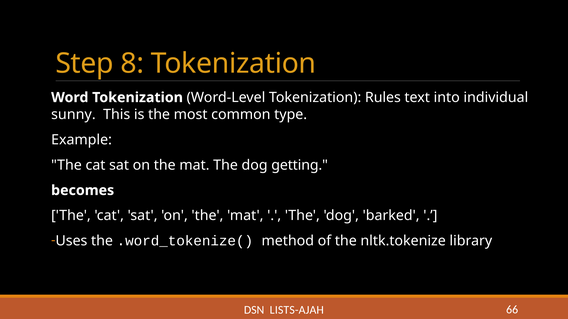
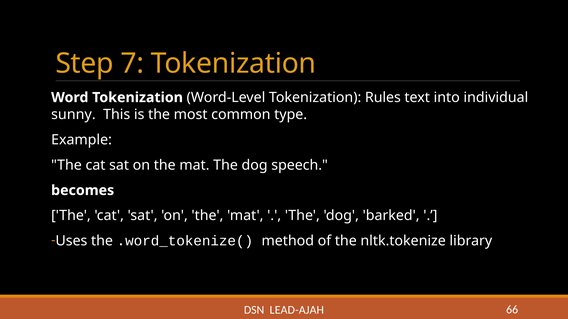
8: 8 -> 7
getting: getting -> speech
LISTS-AJAH: LISTS-AJAH -> LEAD-AJAH
